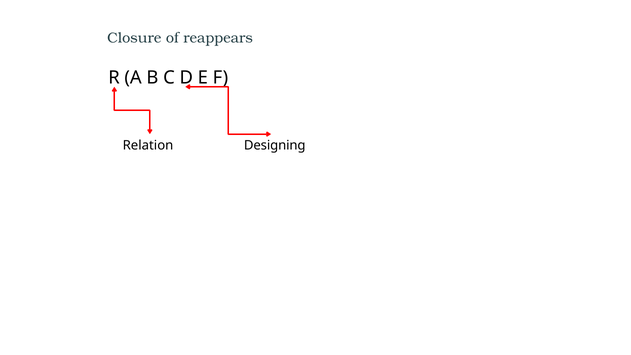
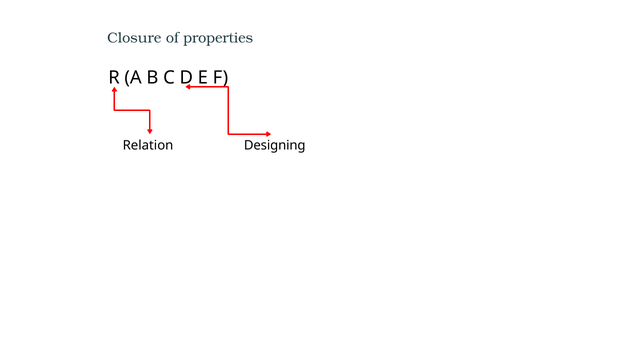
reappears: reappears -> properties
